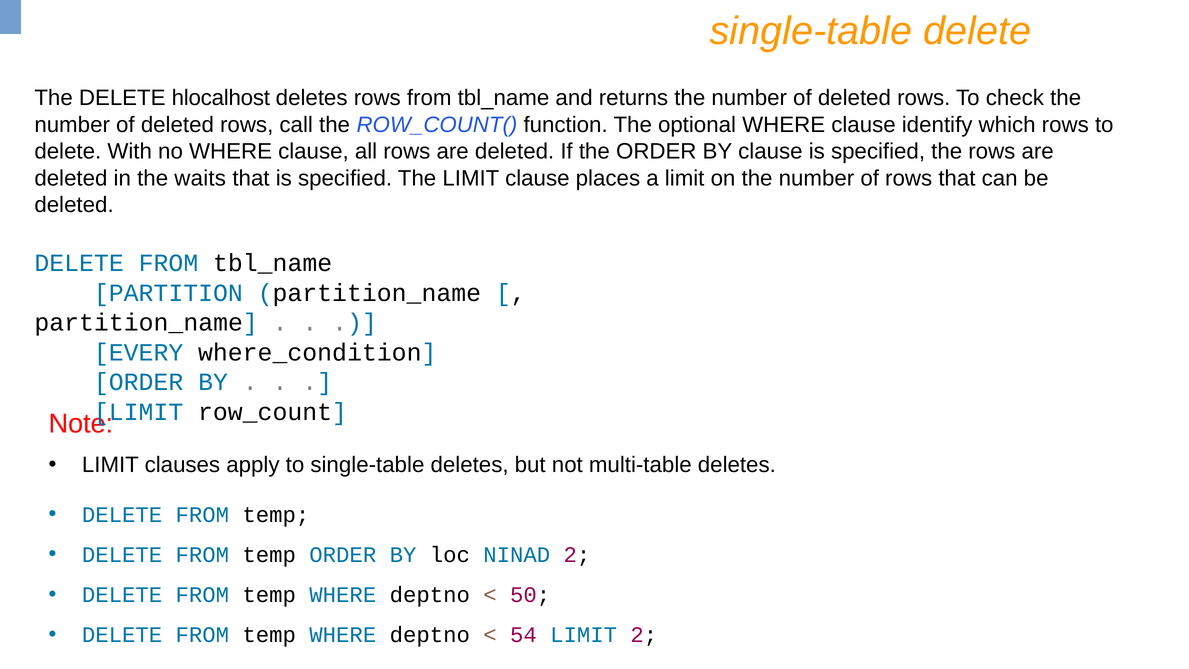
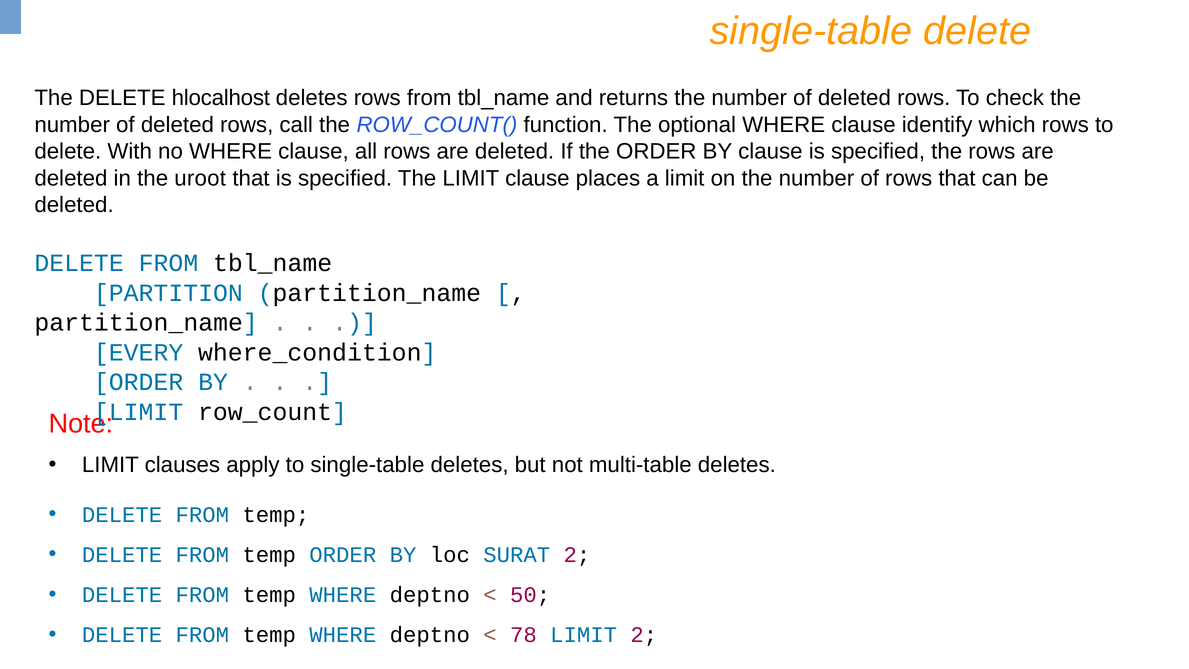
waits: waits -> uroot
NINAD: NINAD -> SURAT
54: 54 -> 78
